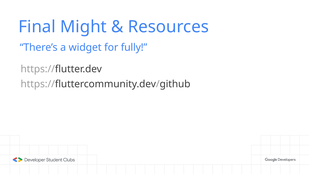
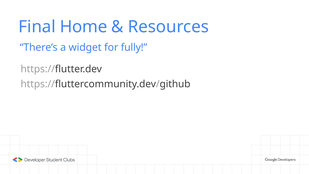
Might: Might -> Home
